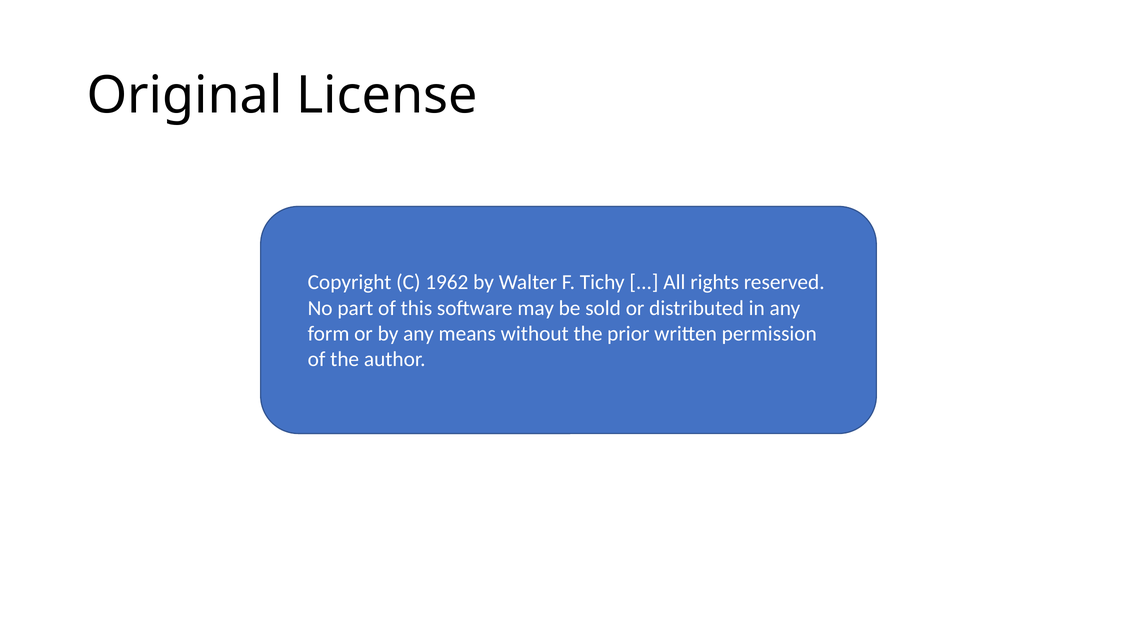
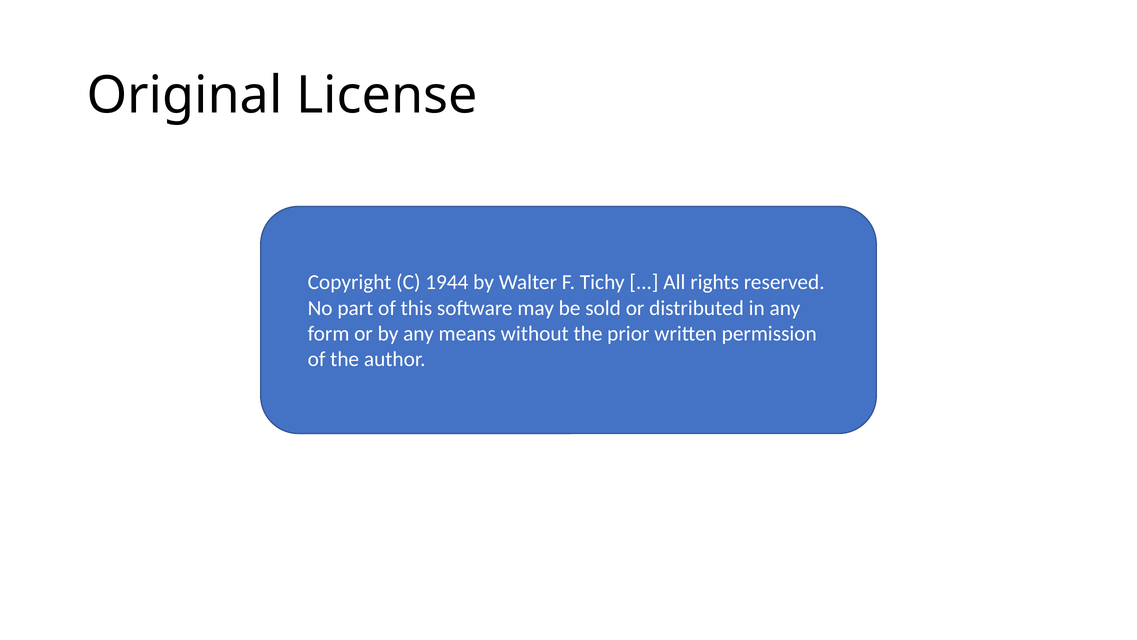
1962: 1962 -> 1944
